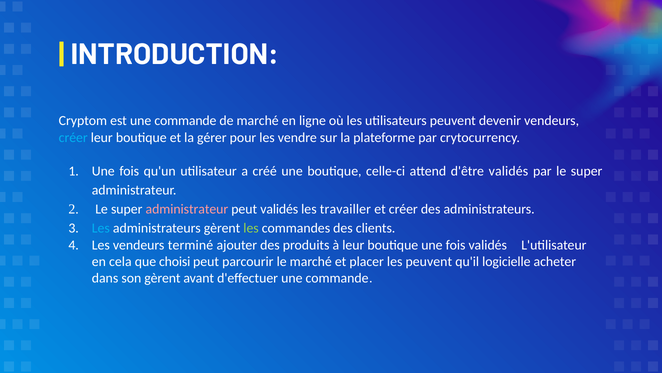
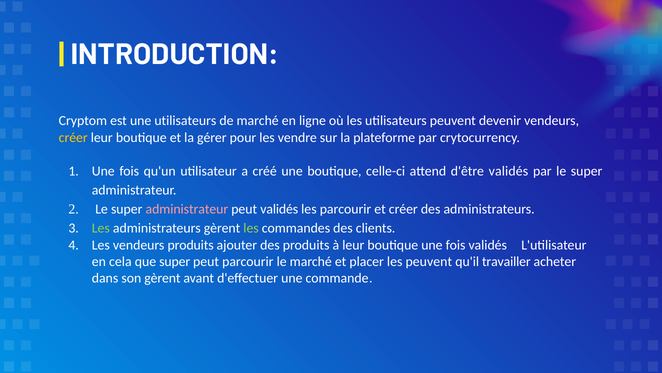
est une commande: commande -> utilisateurs
créer at (73, 137) colour: light blue -> yellow
les travailler: travailler -> parcourir
Les at (101, 228) colour: light blue -> light green
vendeurs terminé: terminé -> produits
que choisi: choisi -> super
logicielle: logicielle -> travailler
